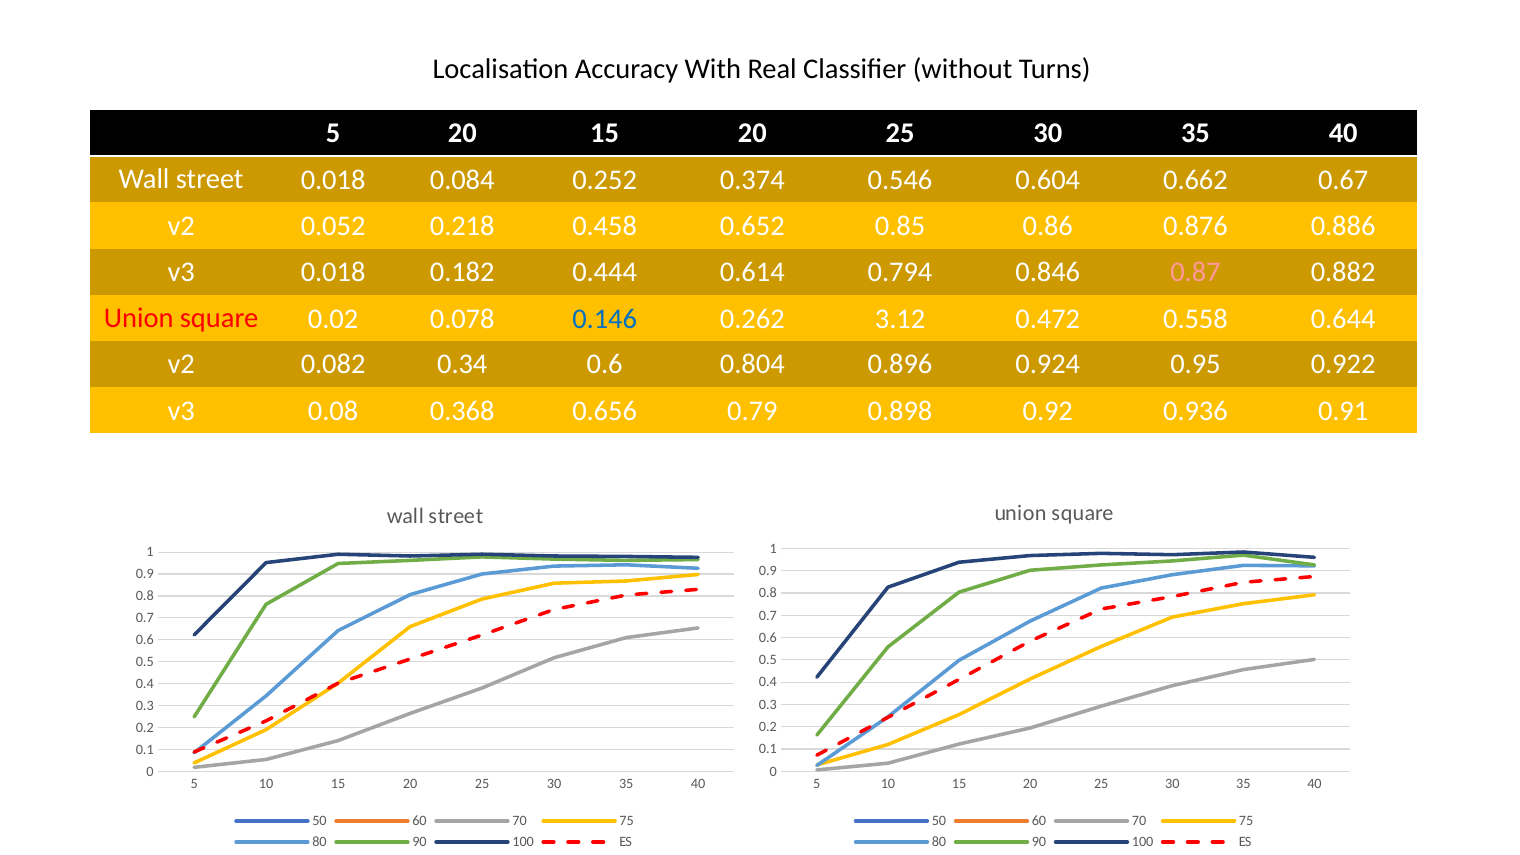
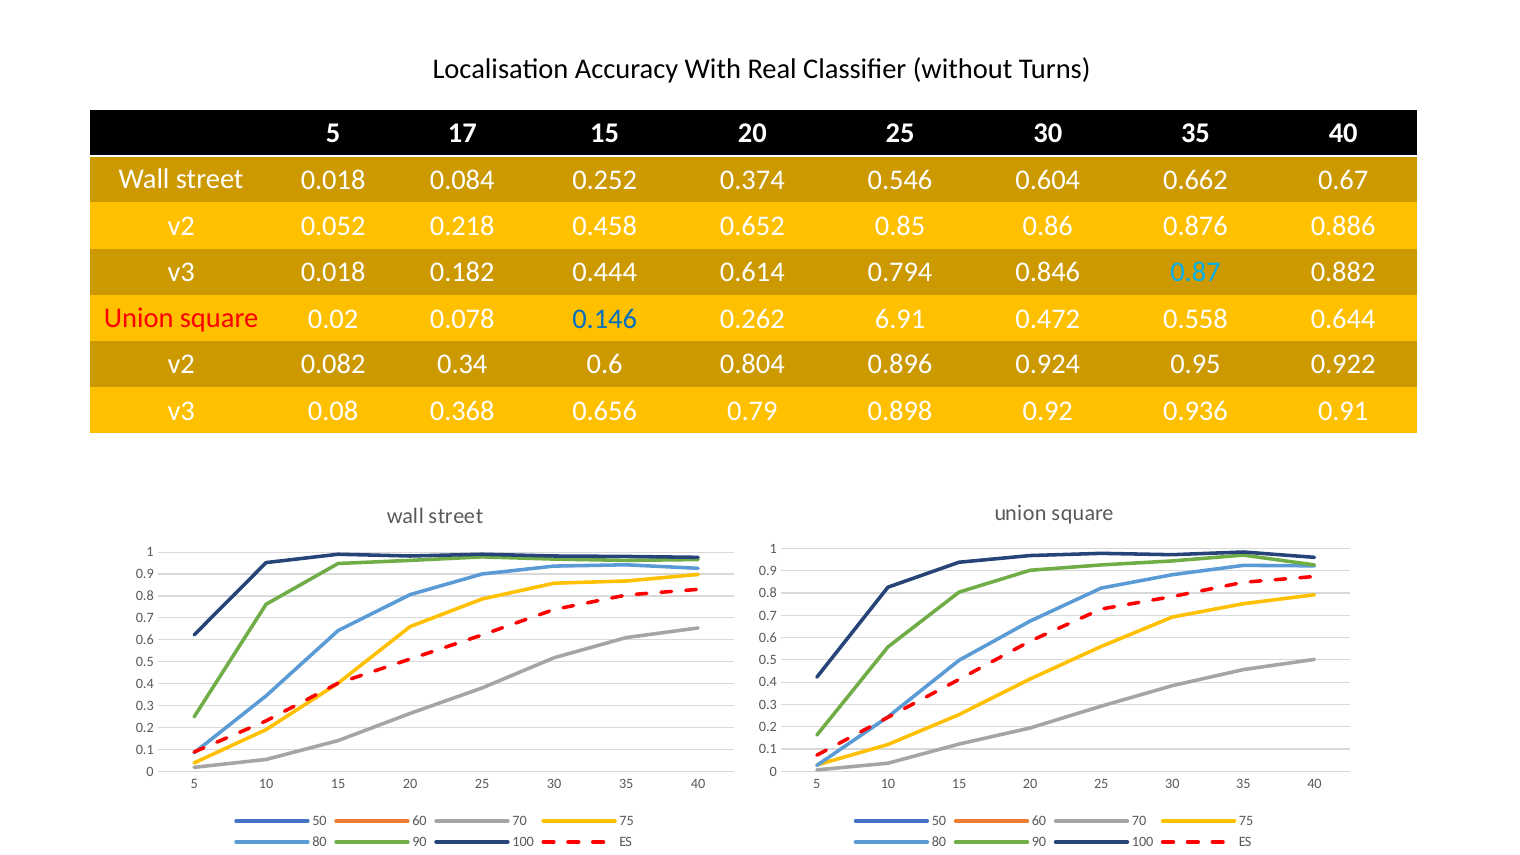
5 20: 20 -> 17
0.87 colour: pink -> light blue
3.12: 3.12 -> 6.91
